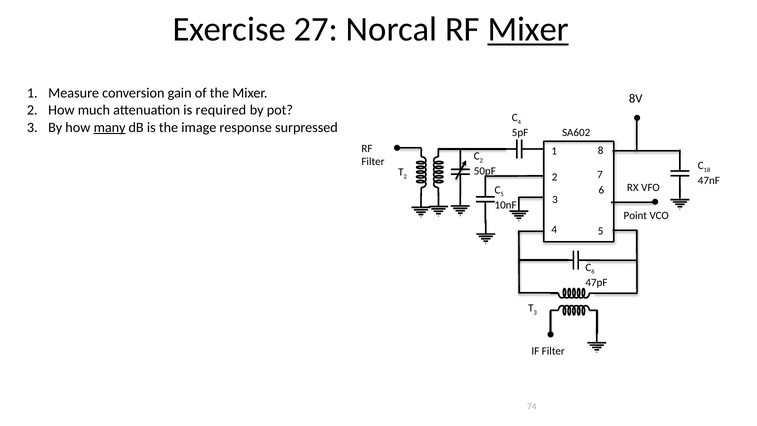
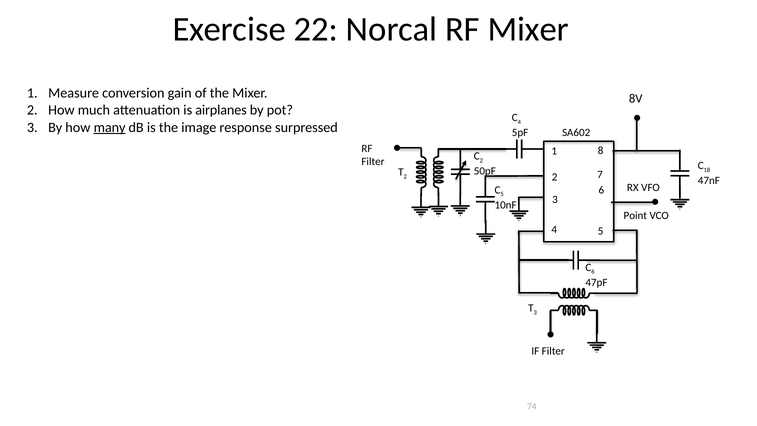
27: 27 -> 22
Mixer at (528, 29) underline: present -> none
required: required -> airplanes
